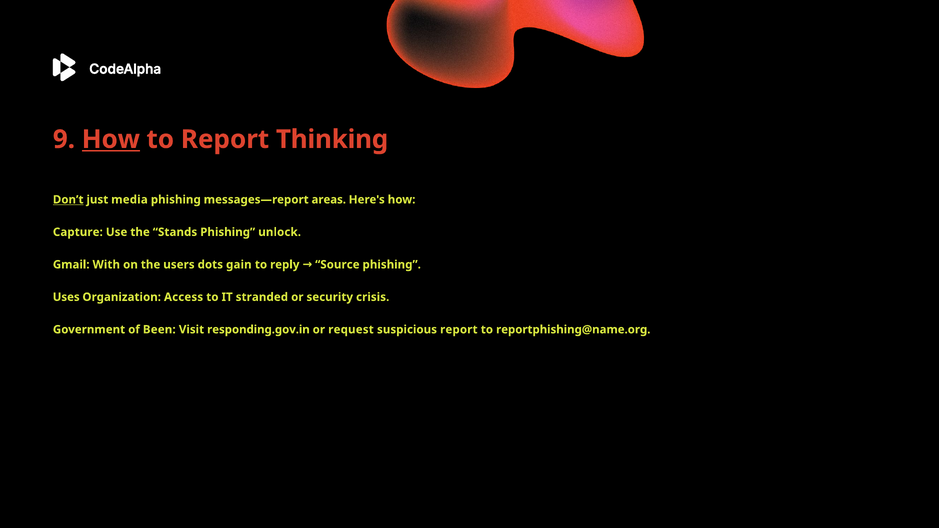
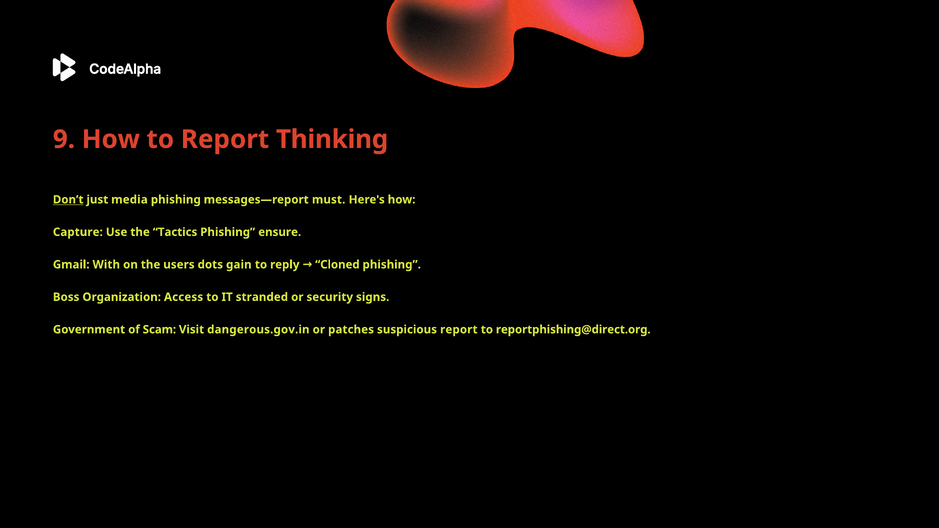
How at (111, 139) underline: present -> none
areas: areas -> must
Stands: Stands -> Tactics
unlock: unlock -> ensure
Source: Source -> Cloned
Uses: Uses -> Boss
crisis: crisis -> signs
Been: Been -> Scam
responding.gov.in: responding.gov.in -> dangerous.gov.in
request: request -> patches
reportphishing@name.org: reportphishing@name.org -> reportphishing@direct.org
